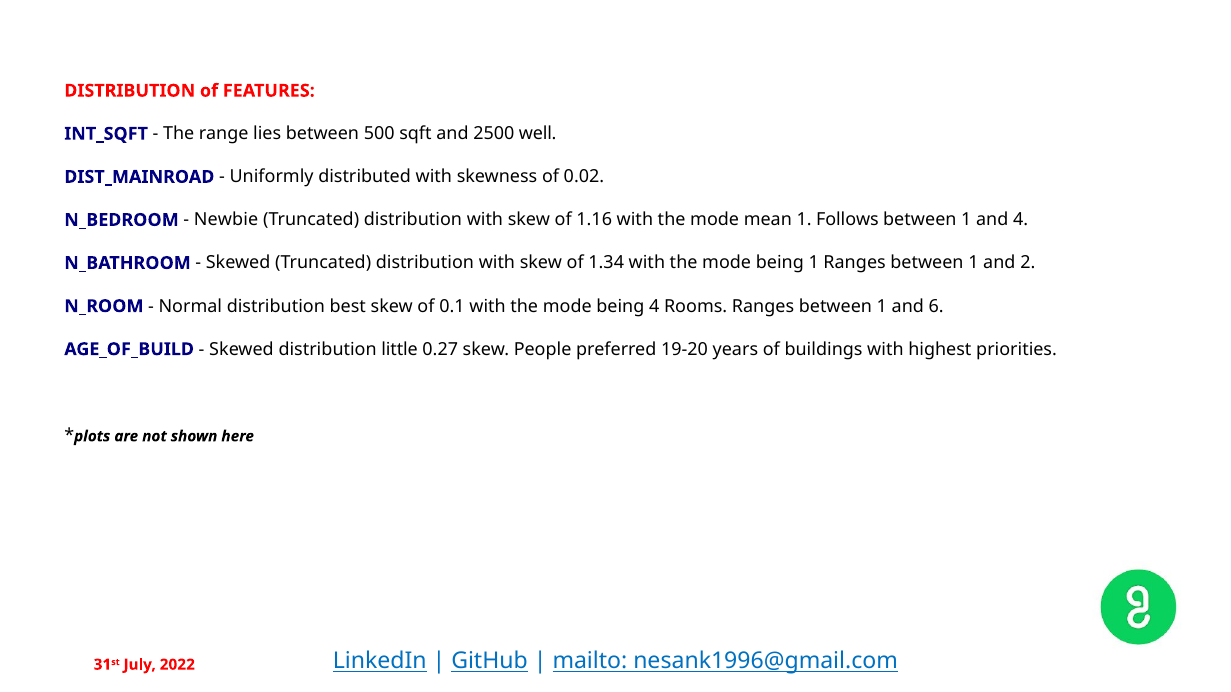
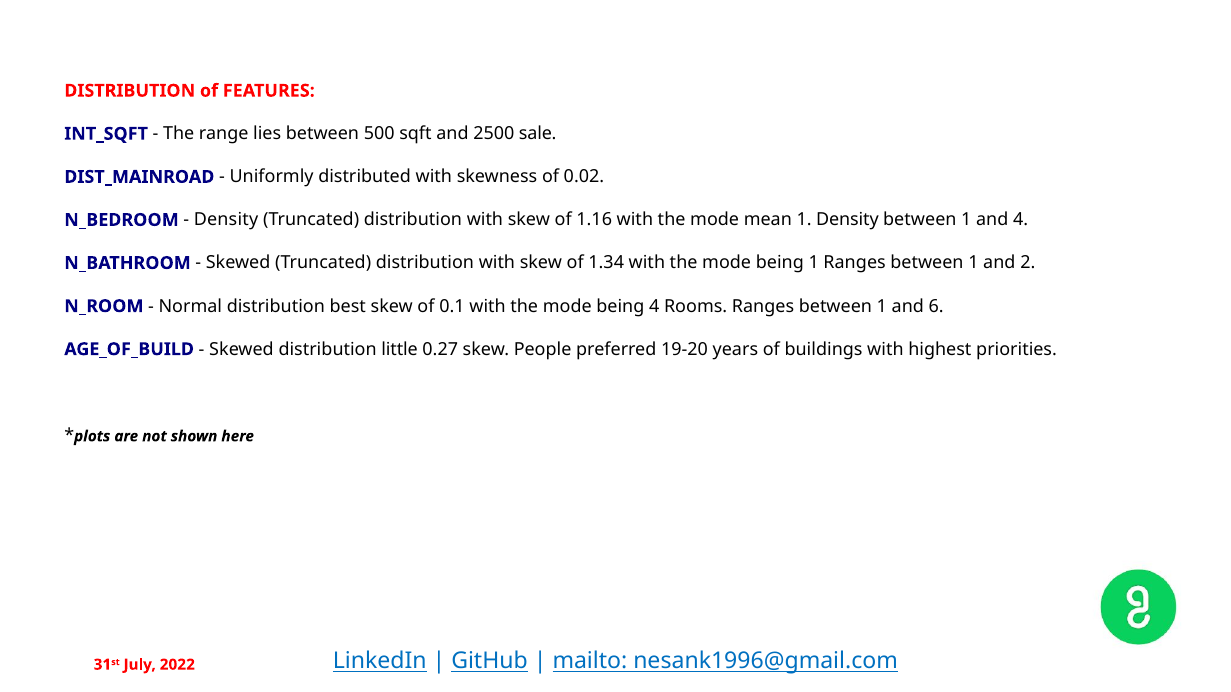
well: well -> sale
Newbie at (226, 220): Newbie -> Density
1 Follows: Follows -> Density
